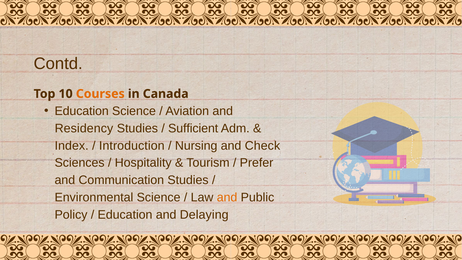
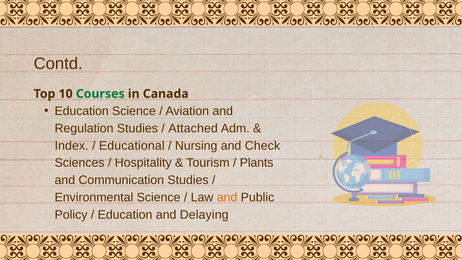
Courses colour: orange -> green
Residency: Residency -> Regulation
Sufficient: Sufficient -> Attached
Introduction: Introduction -> Educational
Prefer: Prefer -> Plants
